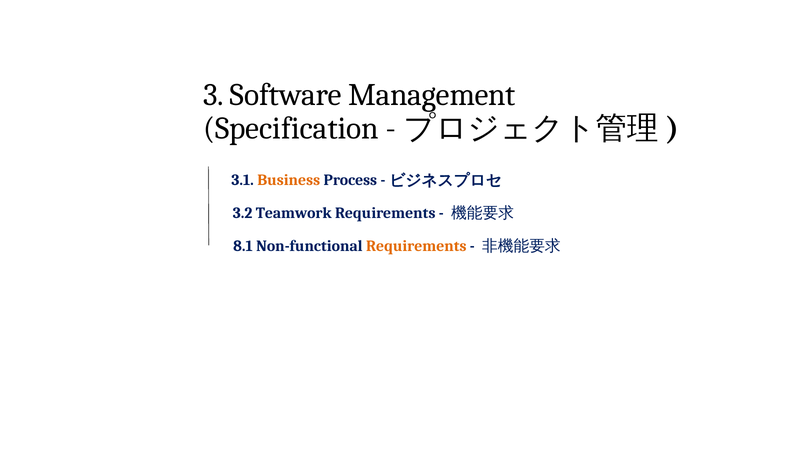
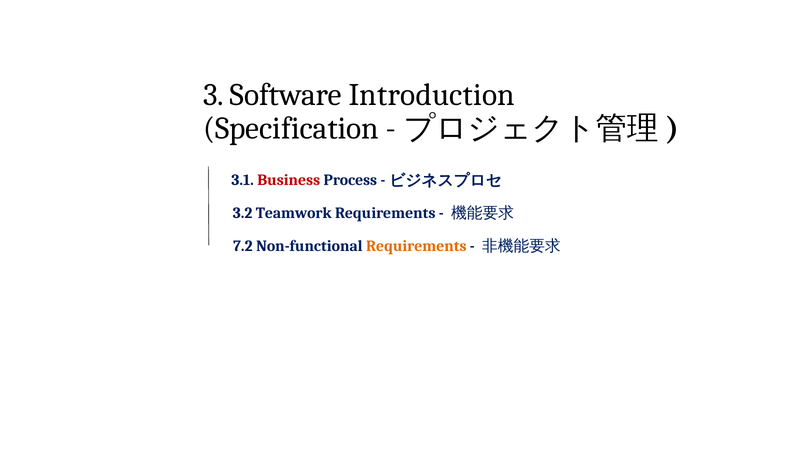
Management: Management -> Introduction
Business colour: orange -> red
8.1: 8.1 -> 7.2
